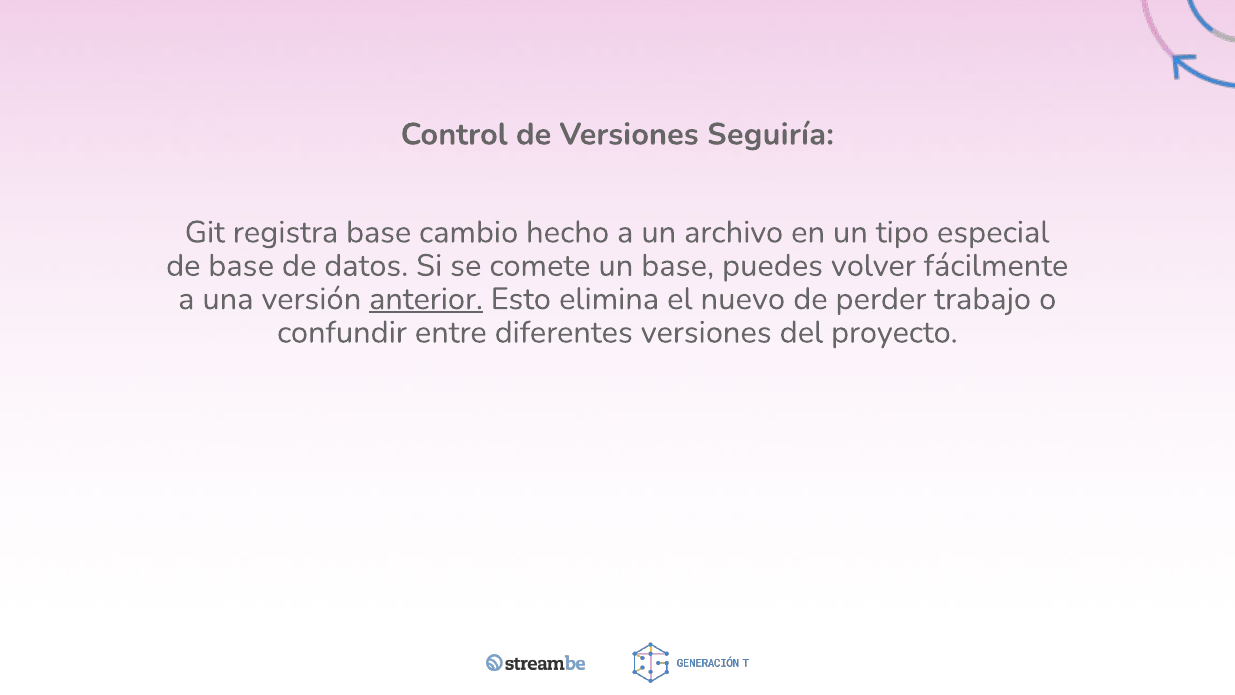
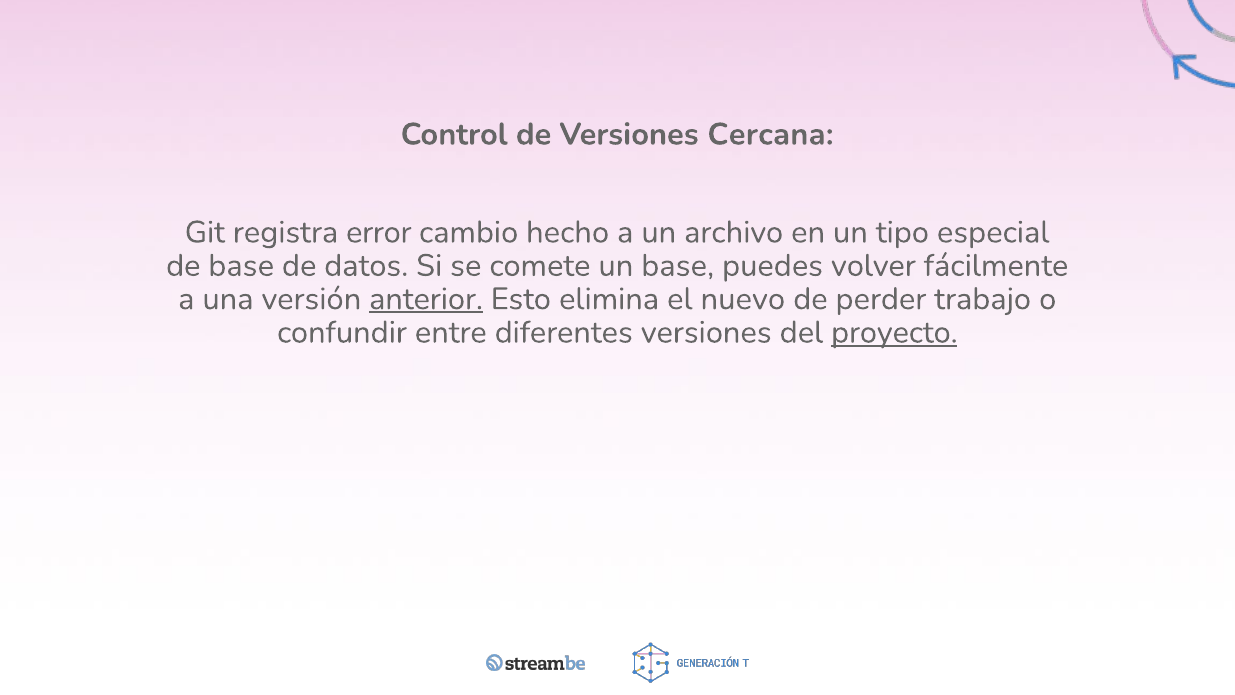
Seguiría: Seguiría -> Cercana
registra base: base -> error
proyecto underline: none -> present
